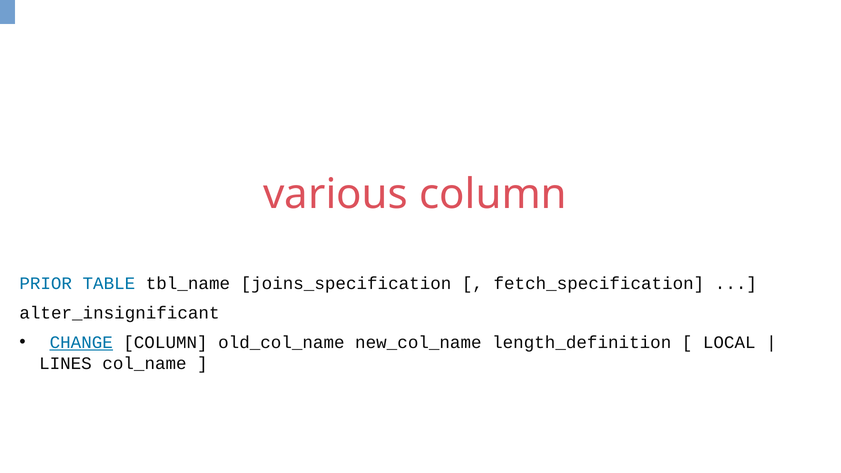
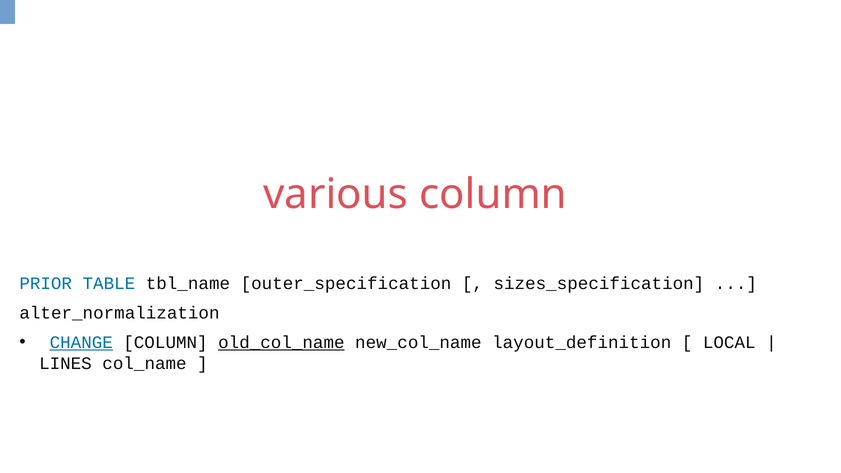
joins_specification: joins_specification -> outer_specification
fetch_specification: fetch_specification -> sizes_specification
alter_insignificant: alter_insignificant -> alter_normalization
old_col_name underline: none -> present
length_definition: length_definition -> layout_definition
